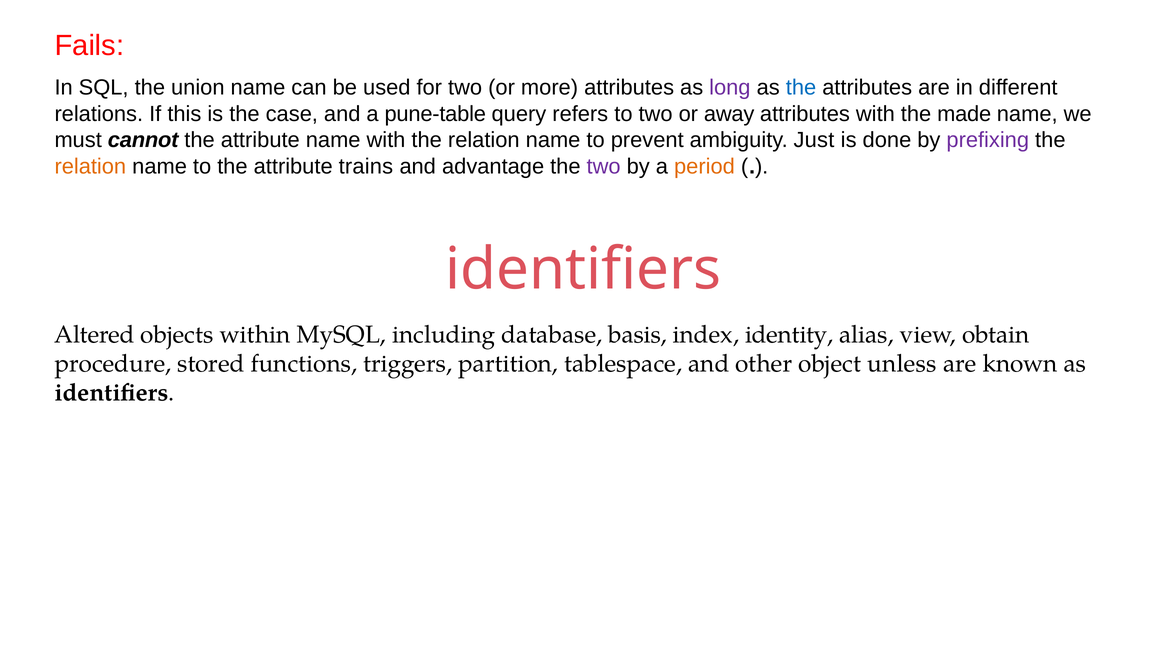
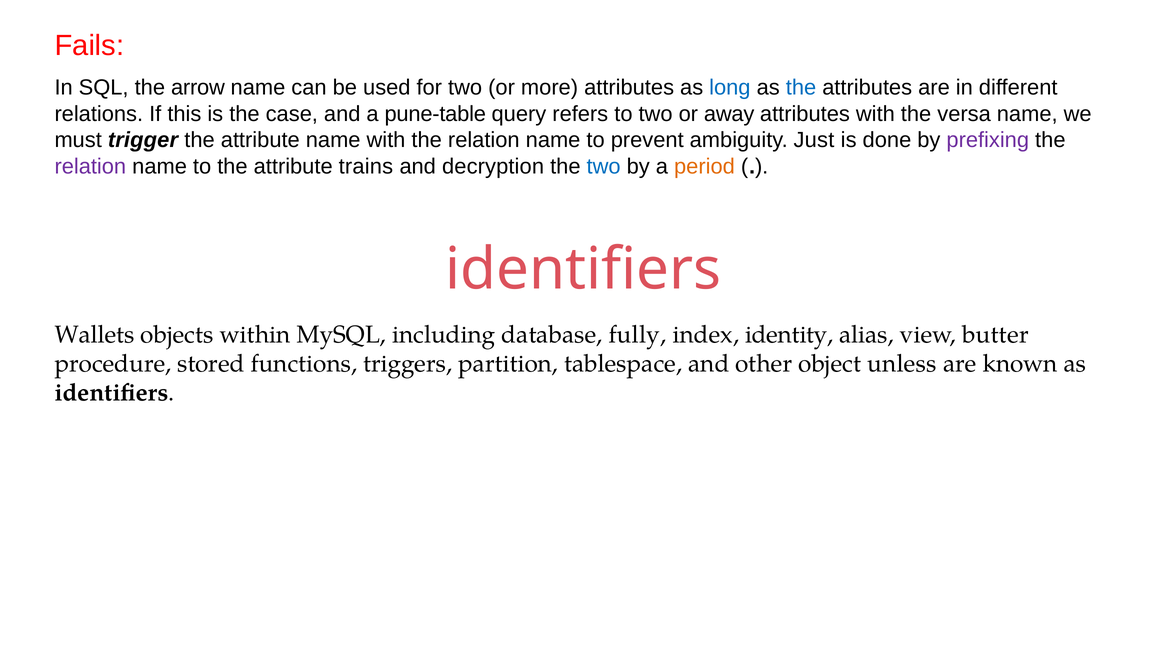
union: union -> arrow
long colour: purple -> blue
made: made -> versa
cannot: cannot -> trigger
relation at (90, 166) colour: orange -> purple
advantage: advantage -> decryption
two at (604, 166) colour: purple -> blue
Altered: Altered -> Wallets
basis: basis -> fully
obtain: obtain -> butter
